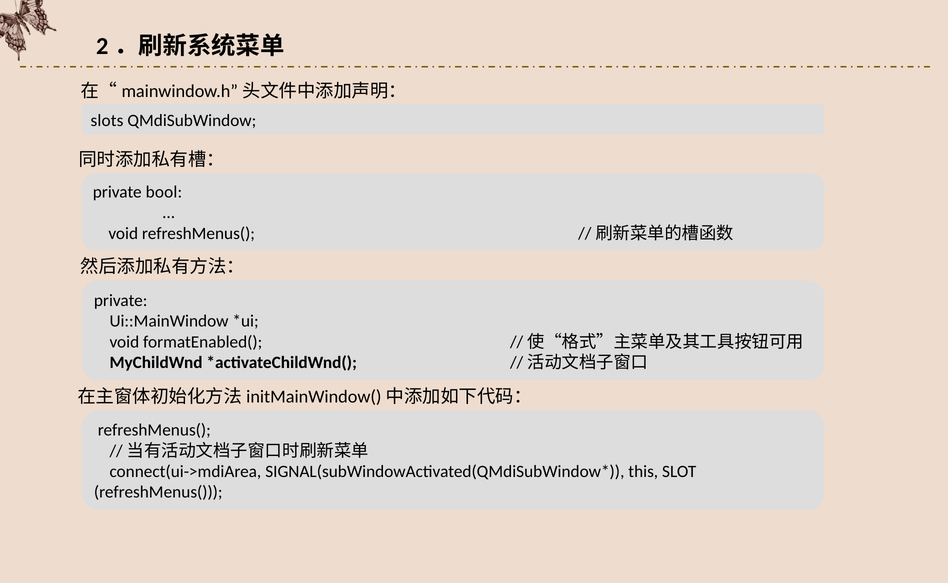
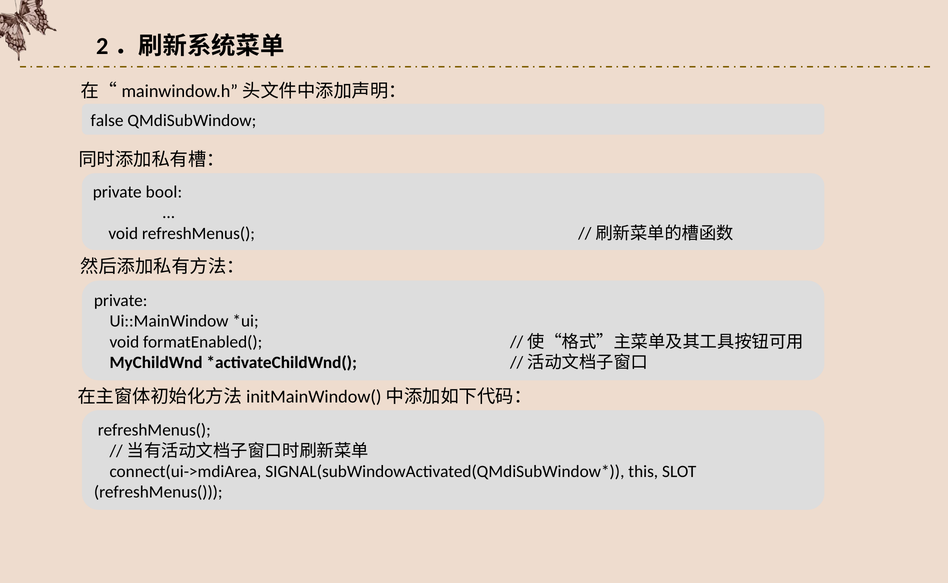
slots: slots -> false
